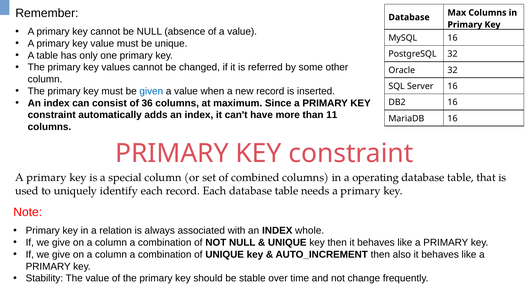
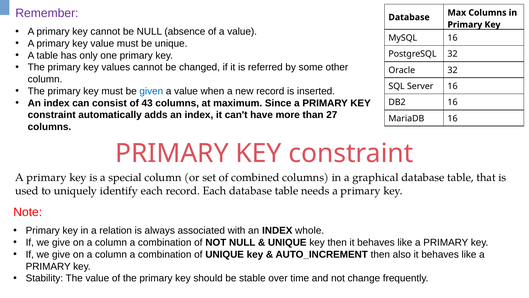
Remember colour: black -> purple
36: 36 -> 43
11: 11 -> 27
operating: operating -> graphical
